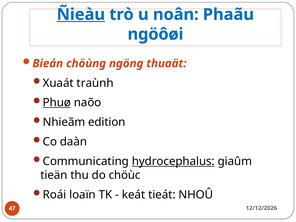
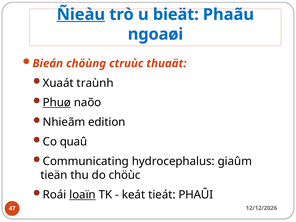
noân: noân -> bieät
ngöôøi: ngöôøi -> ngoaøi
ngöng: ngöng -> ctruùc
daàn: daàn -> quaû
hydrocephalus underline: present -> none
loaïn underline: none -> present
NHOÛ: NHOÛ -> PHAÛI
